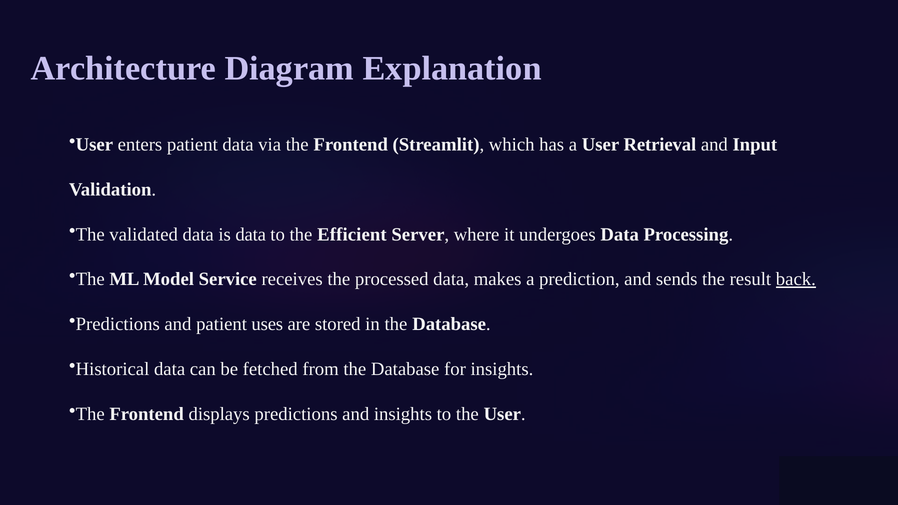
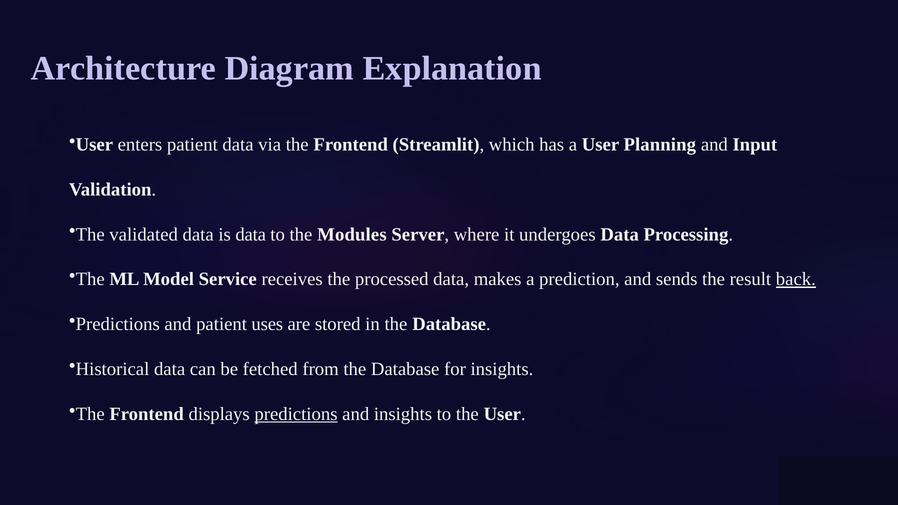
Retrieval: Retrieval -> Planning
Efficient: Efficient -> Modules
predictions at (296, 414) underline: none -> present
